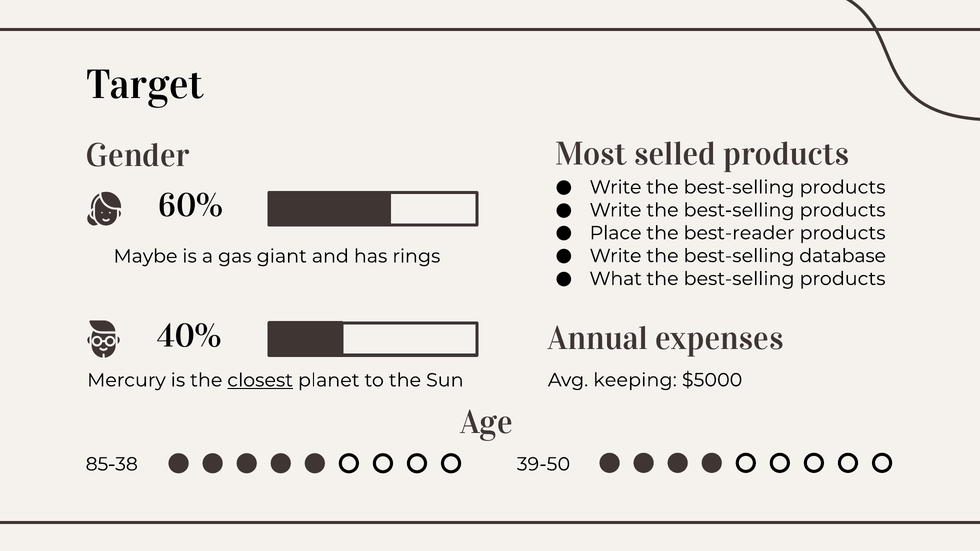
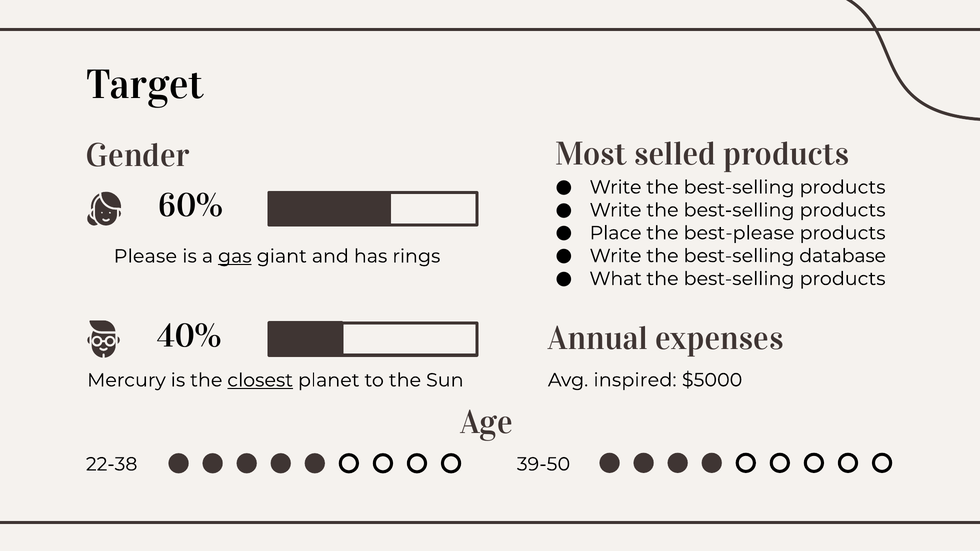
best-reader: best-reader -> best-please
Maybe: Maybe -> Please
gas underline: none -> present
keeping: keeping -> inspired
85-38: 85-38 -> 22-38
